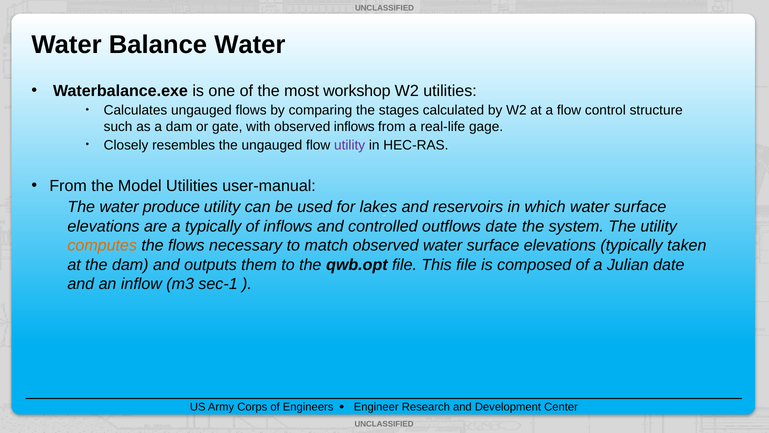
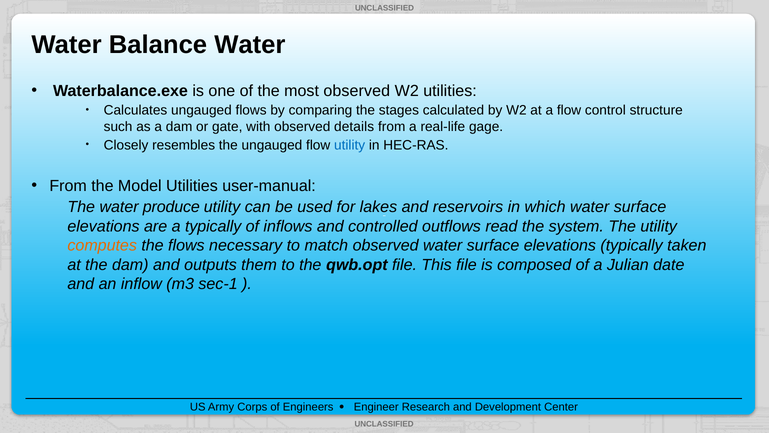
most workshop: workshop -> observed
observed inflows: inflows -> details
utility at (350, 145) colour: purple -> blue
outflows date: date -> read
